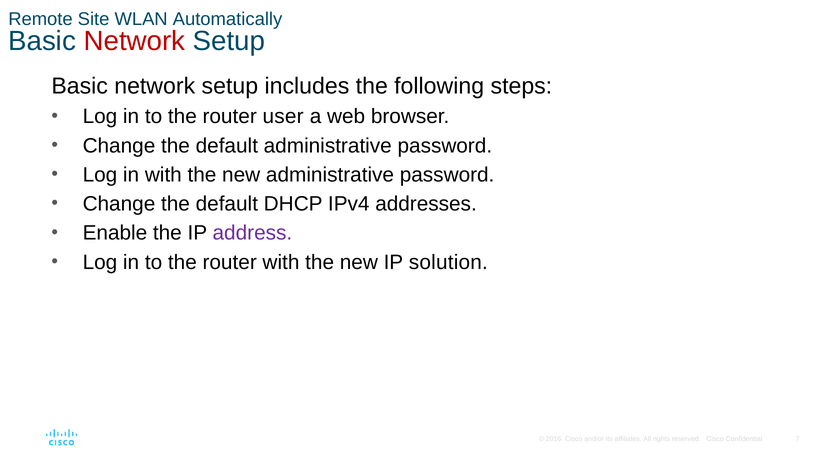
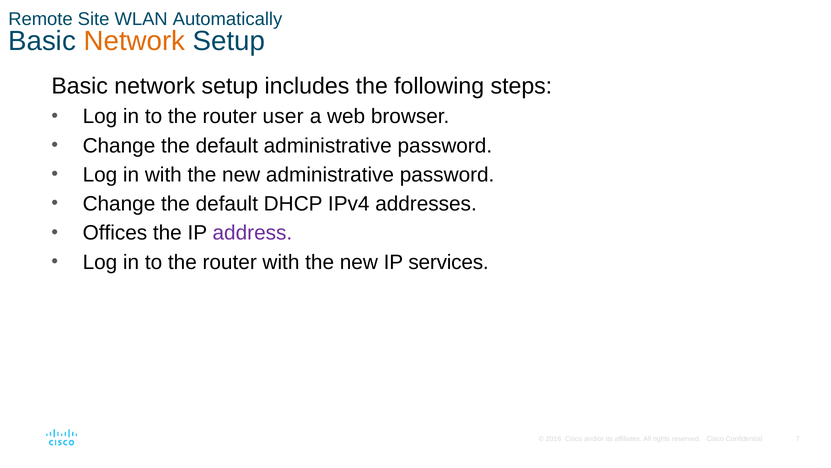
Network at (134, 41) colour: red -> orange
Enable: Enable -> Offices
solution: solution -> services
